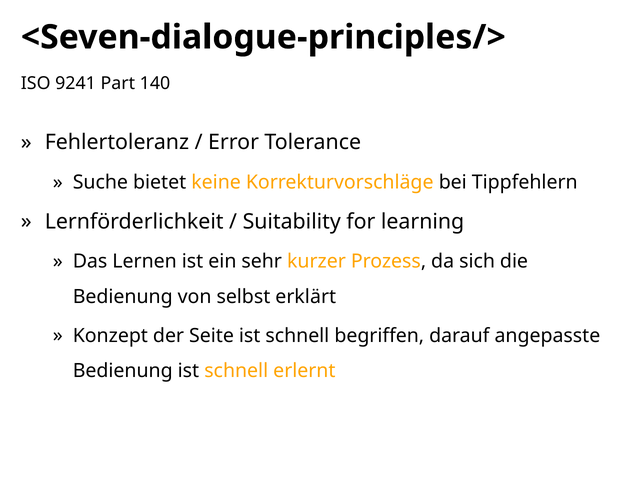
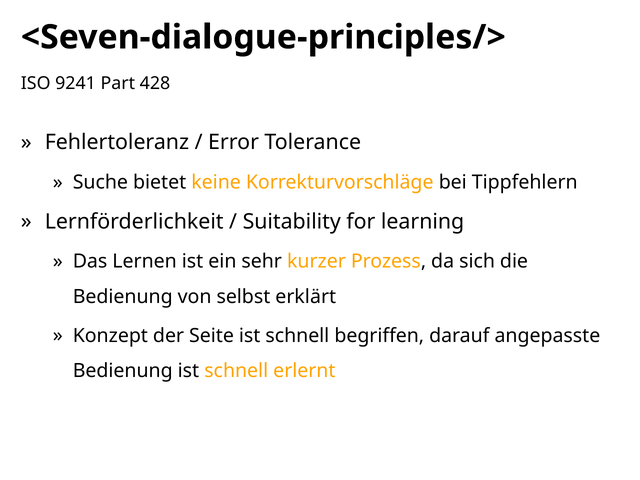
140: 140 -> 428
